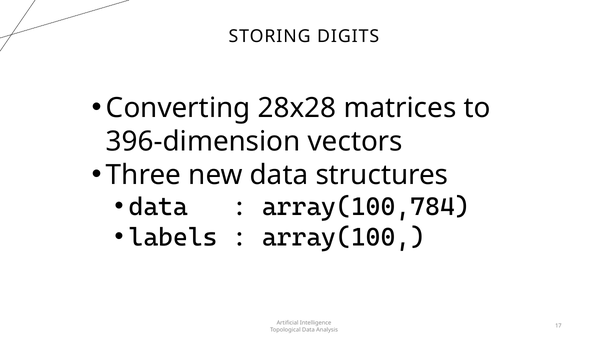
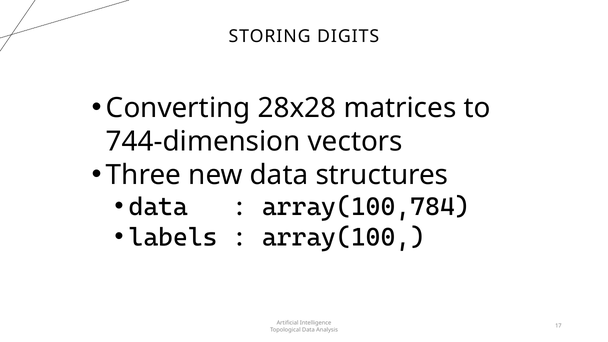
396-dimension: 396-dimension -> 744-dimension
